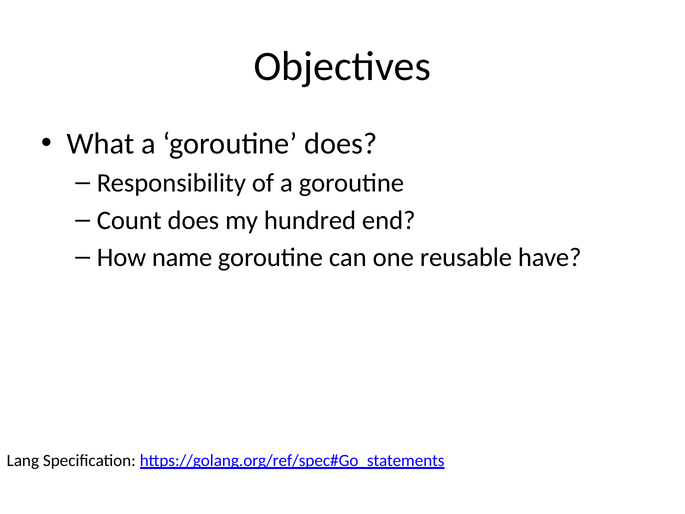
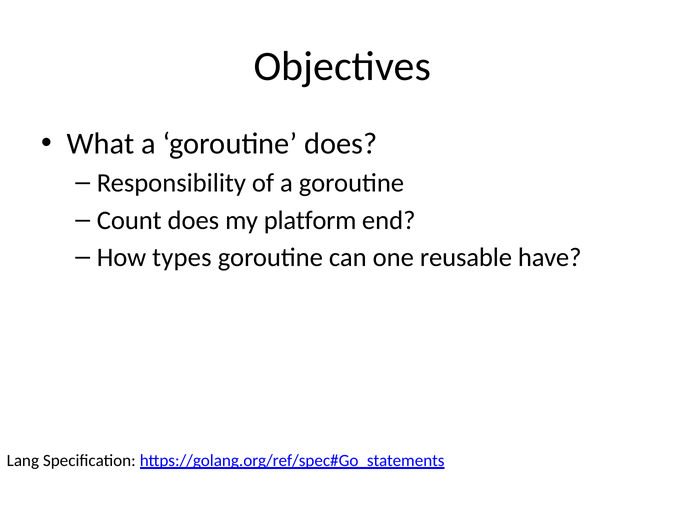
hundred: hundred -> platform
name: name -> types
